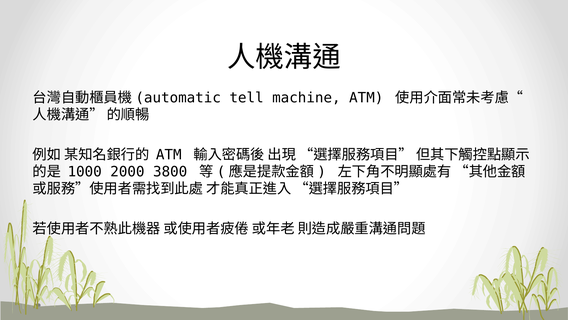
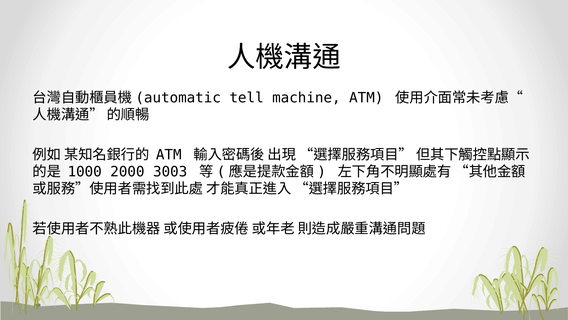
3800: 3800 -> 3003
